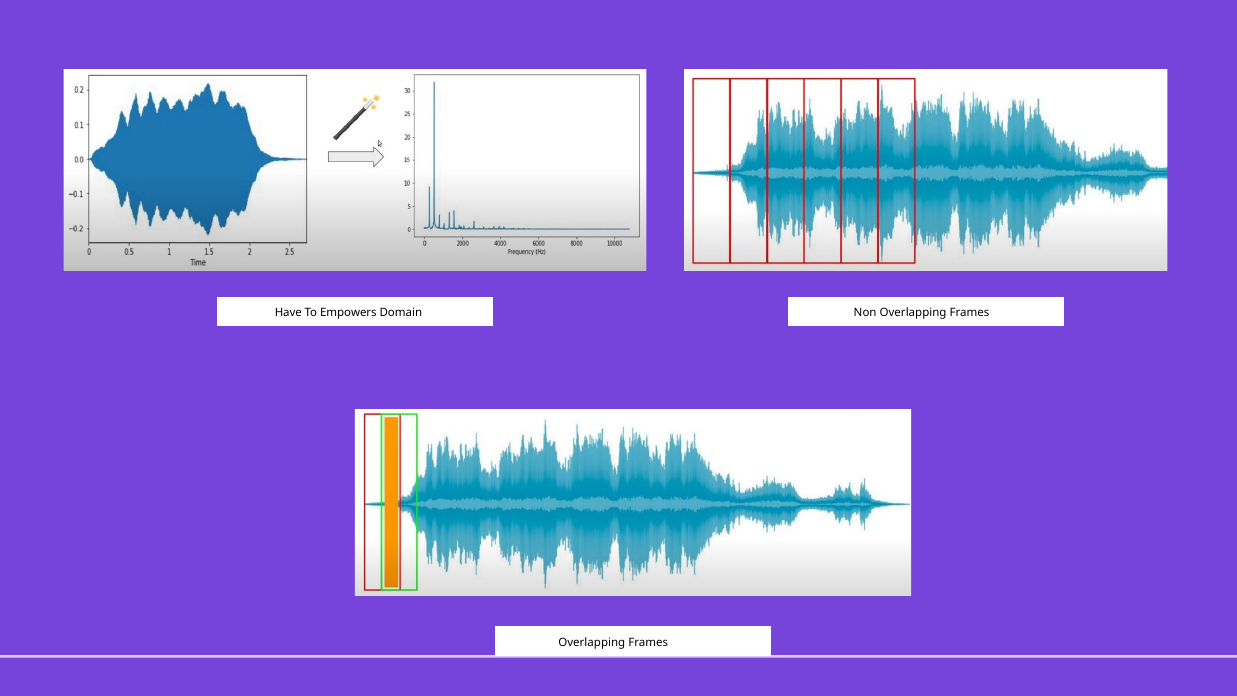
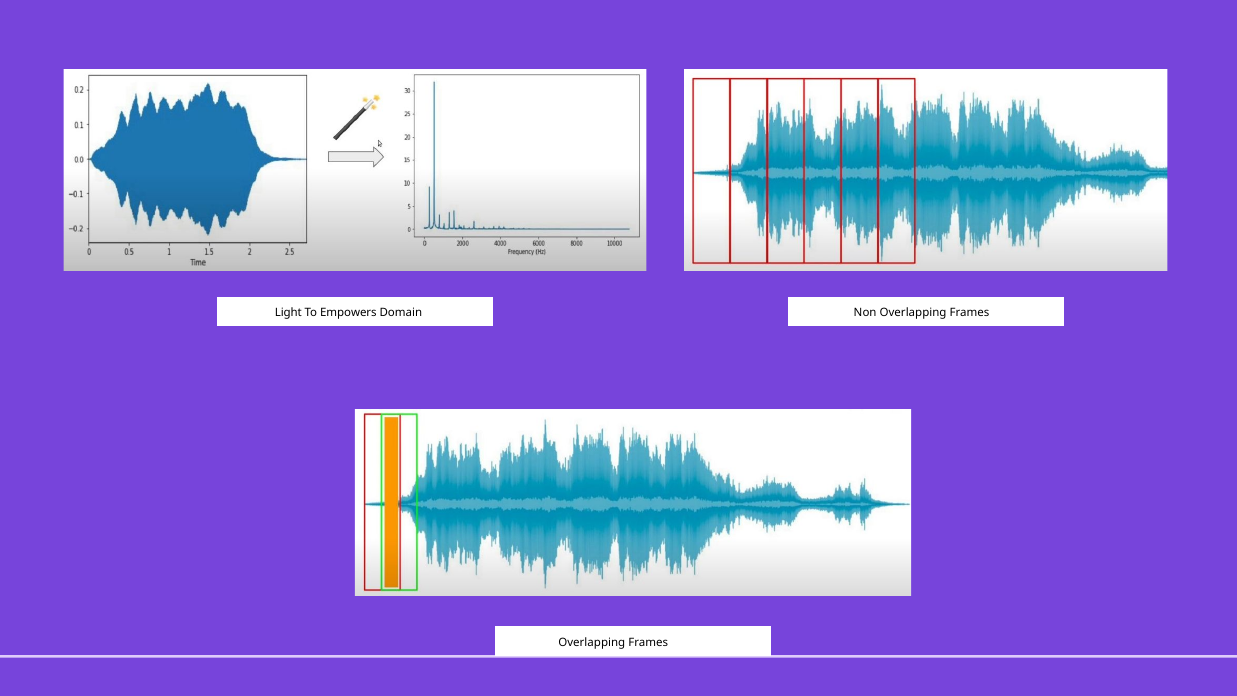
Have: Have -> Light
